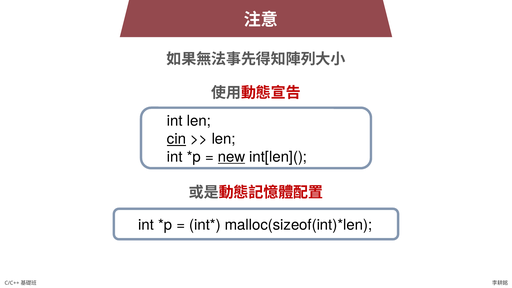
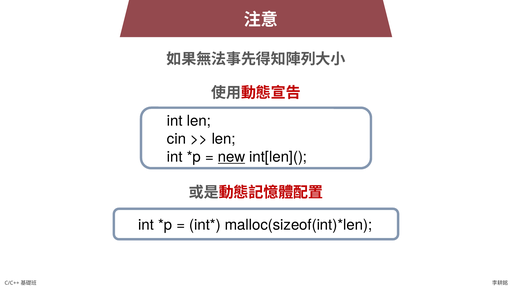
cin underline: present -> none
